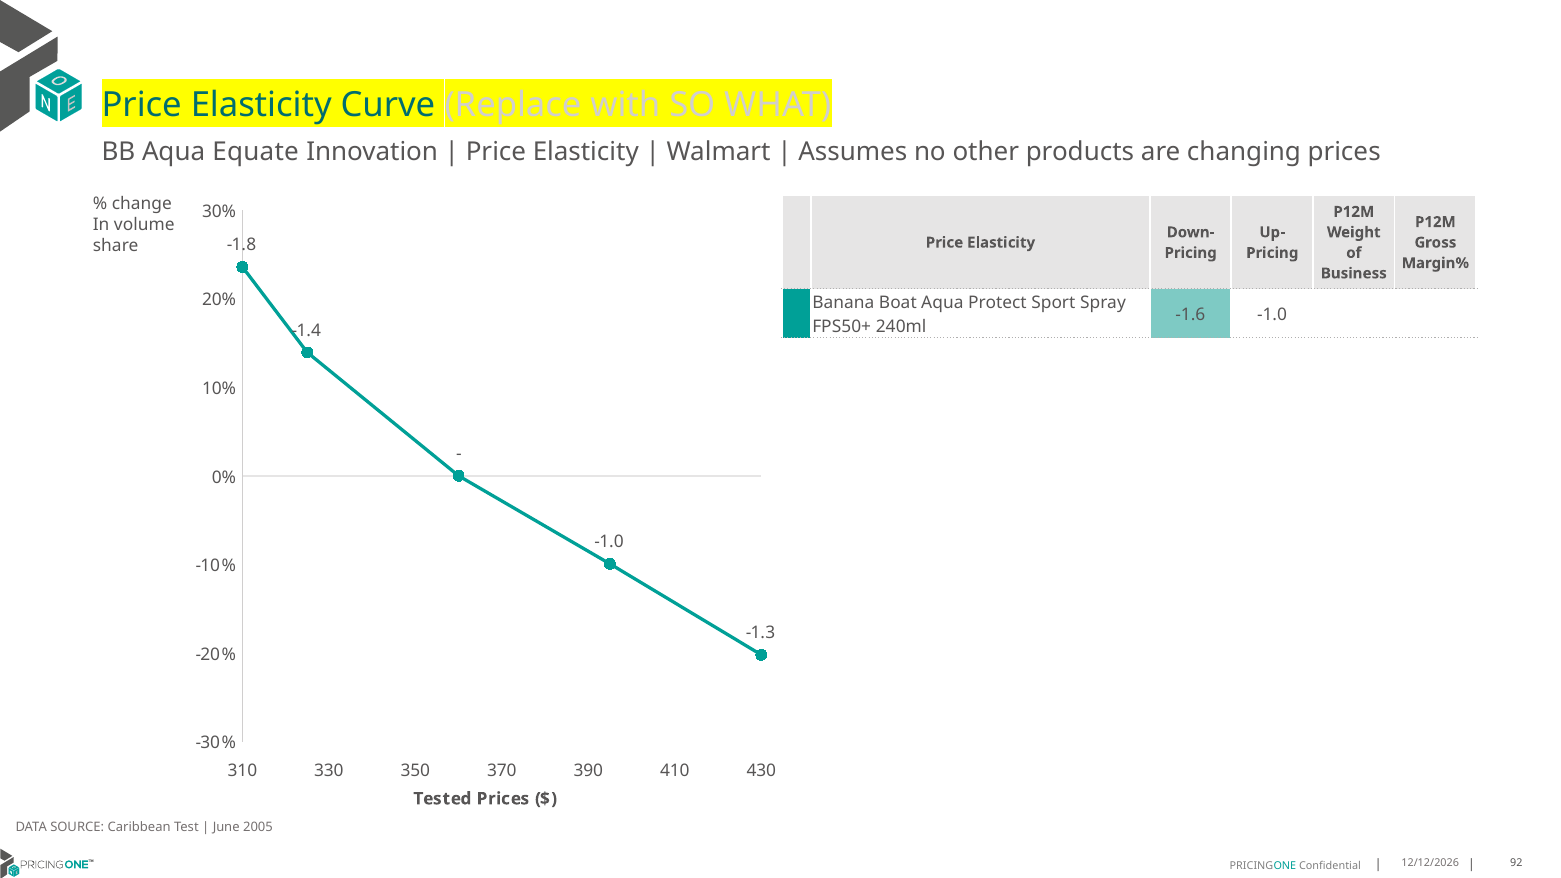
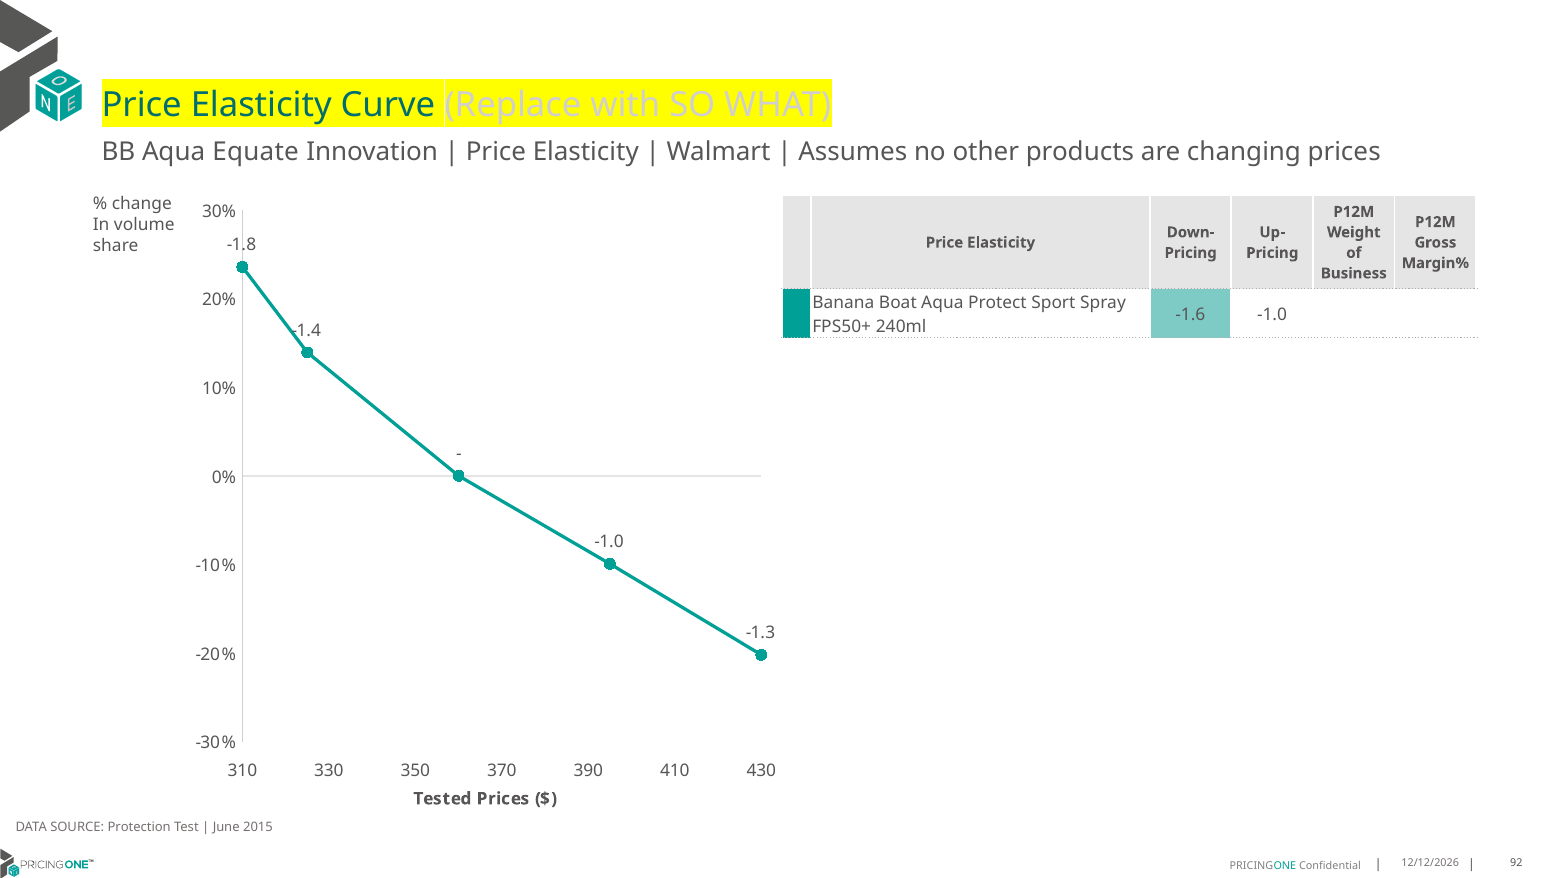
Caribbean: Caribbean -> Protection
2005: 2005 -> 2015
